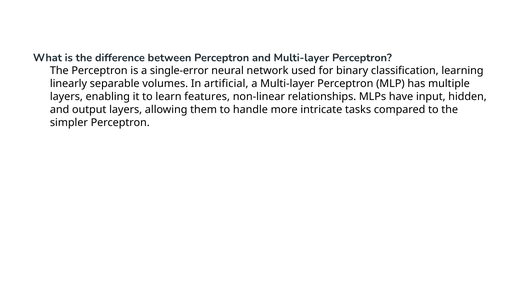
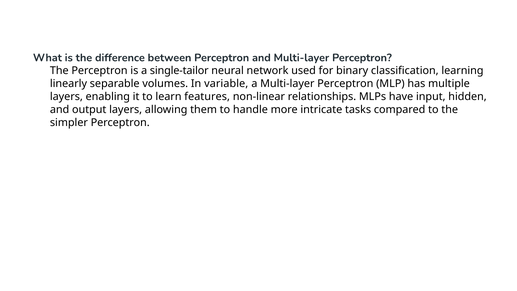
single-error: single-error -> single-tailor
artificial: artificial -> variable
